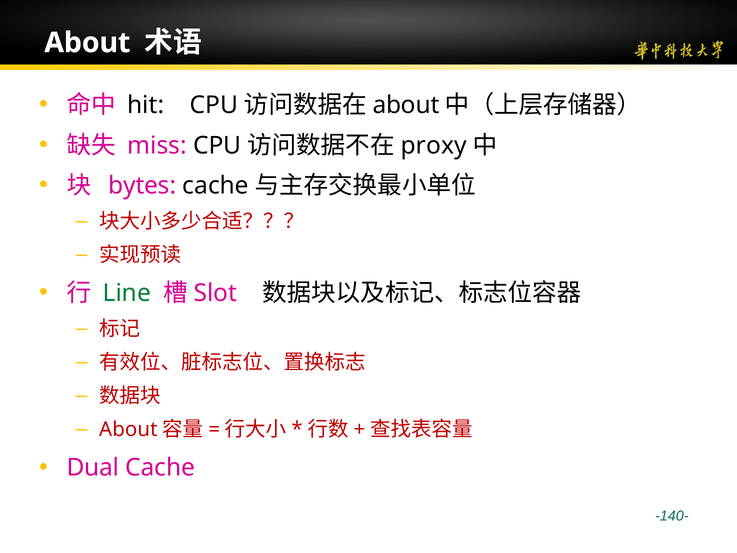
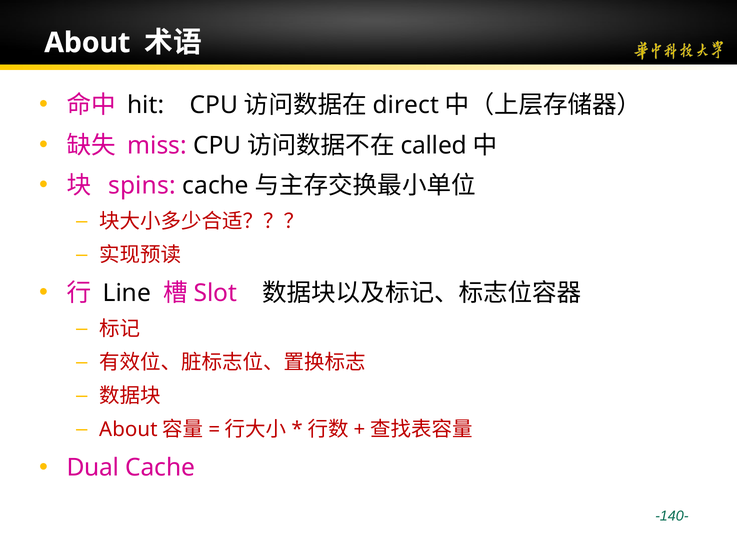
about at (406, 105): about -> direct
proxy: proxy -> called
bytes: bytes -> spins
Line colour: green -> black
